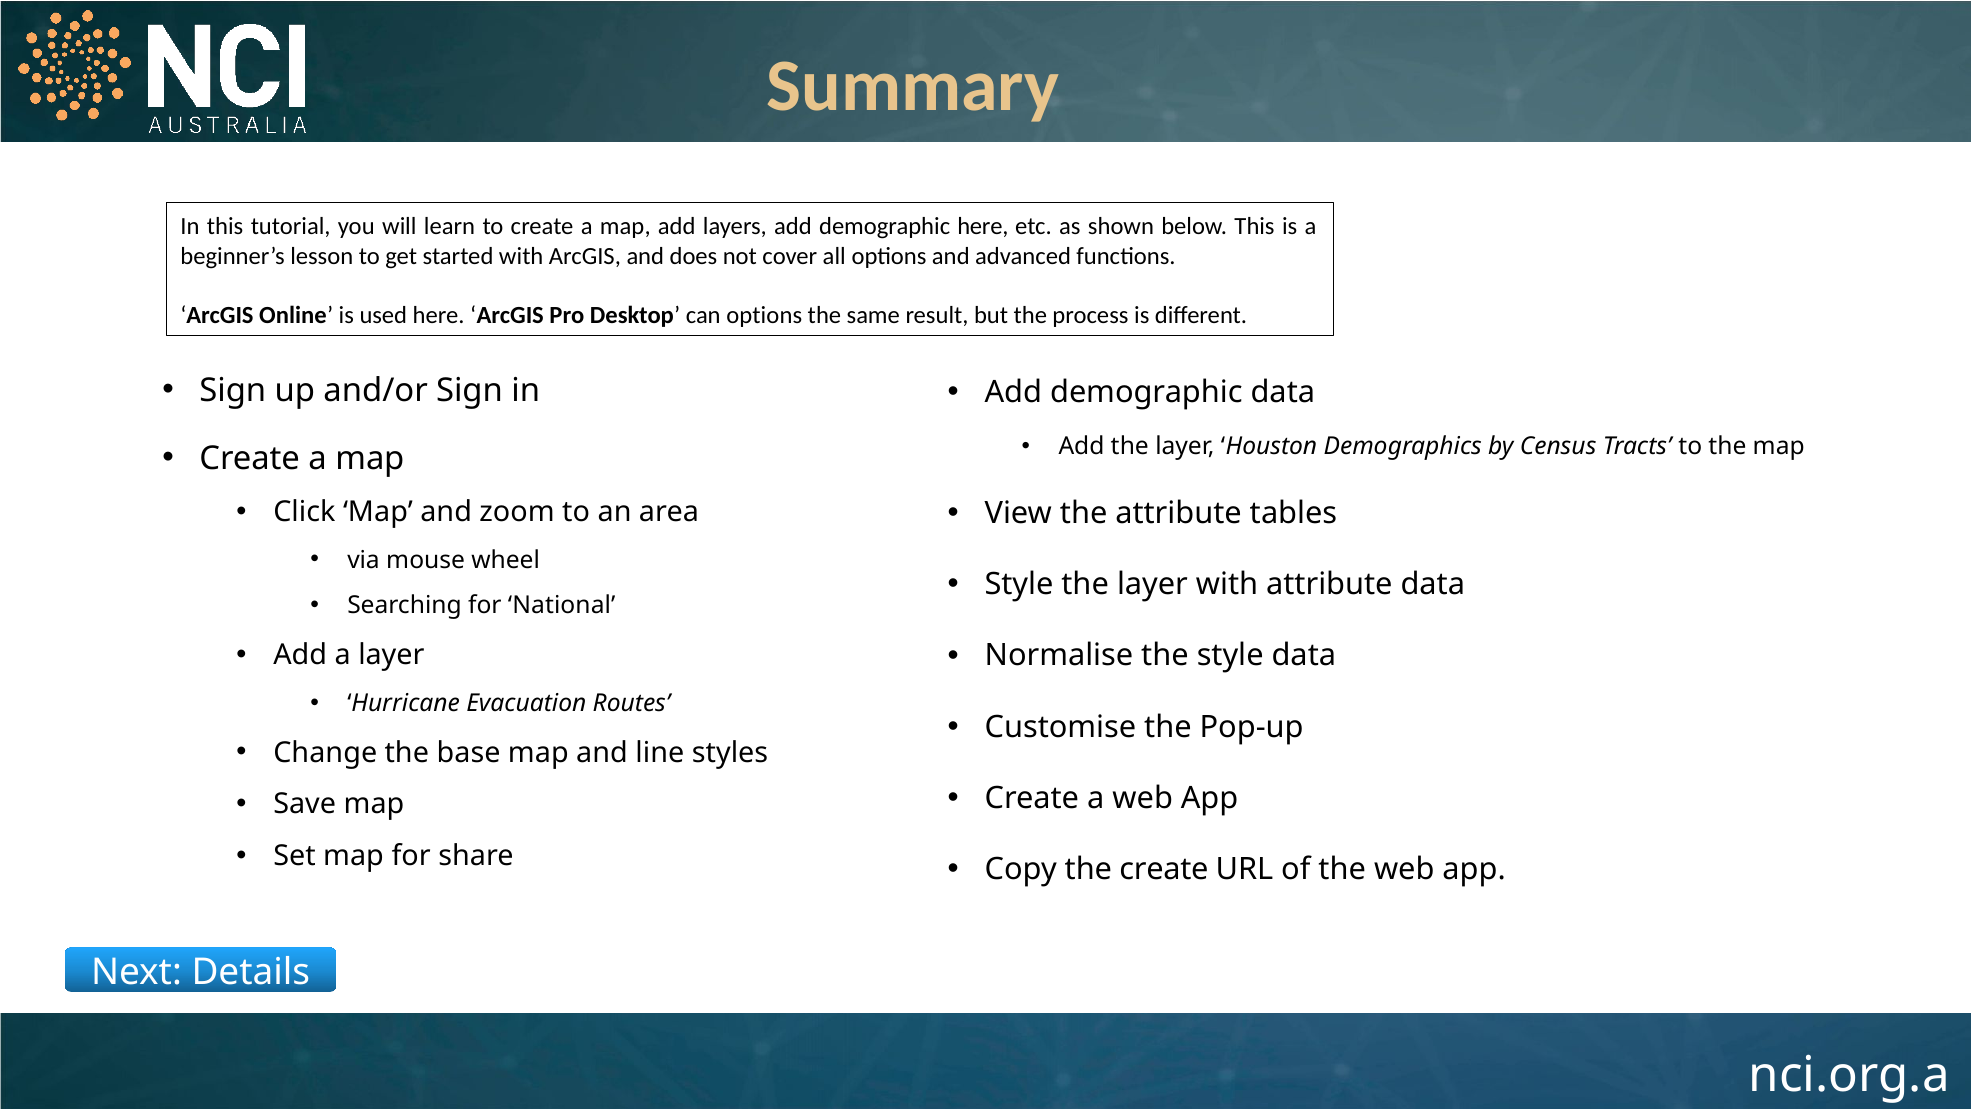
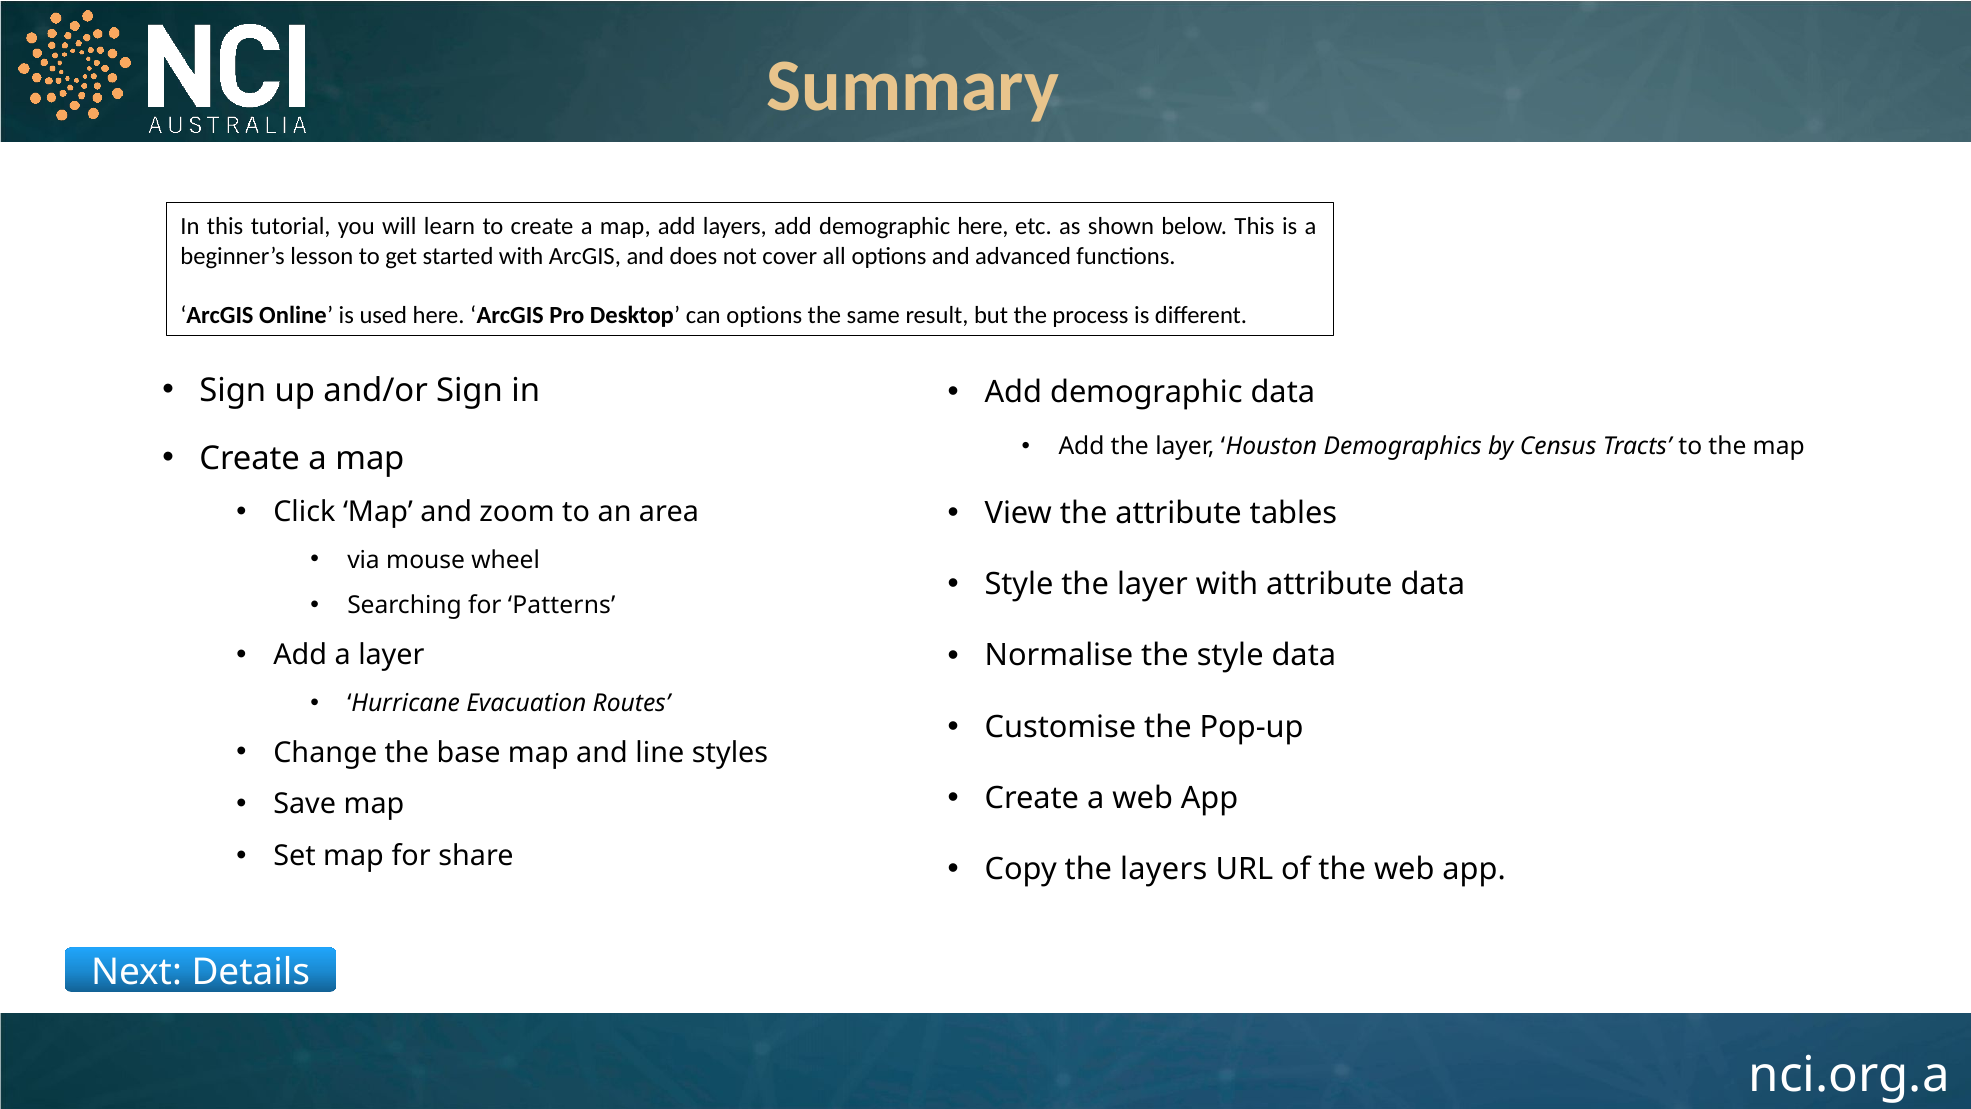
National: National -> Patterns
the create: create -> layers
